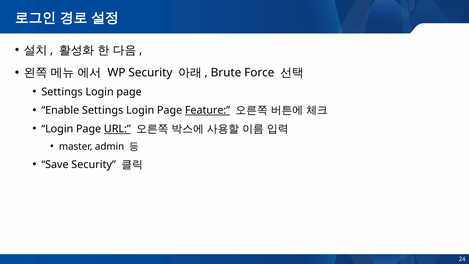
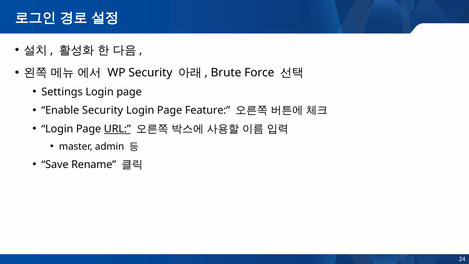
Enable Settings: Settings -> Security
Feature underline: present -> none
Save Security: Security -> Rename
